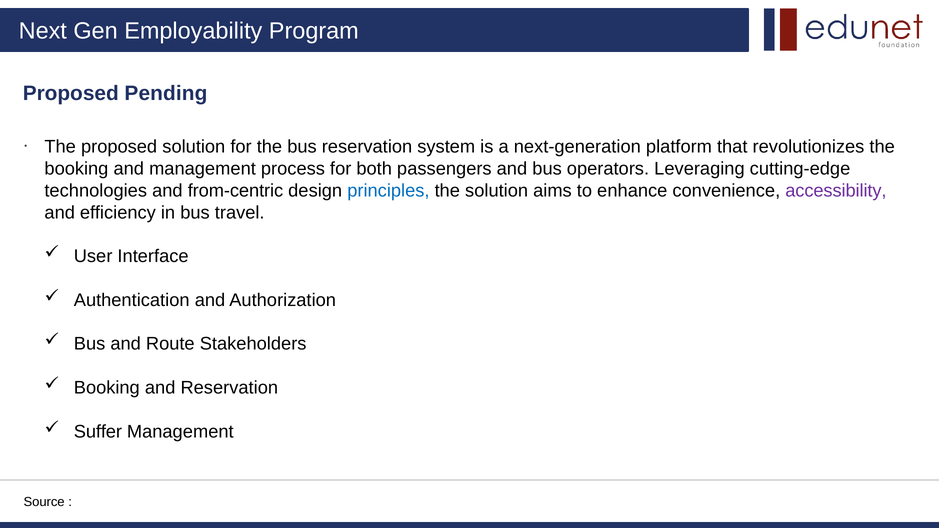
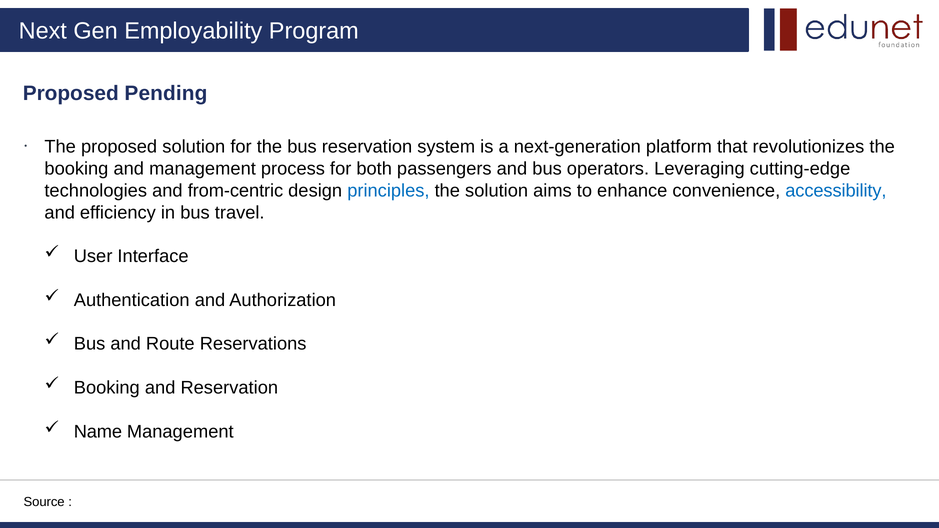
accessibility colour: purple -> blue
Stakeholders: Stakeholders -> Reservations
Suffer: Suffer -> Name
